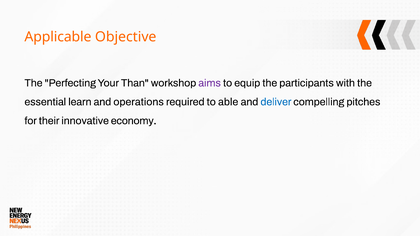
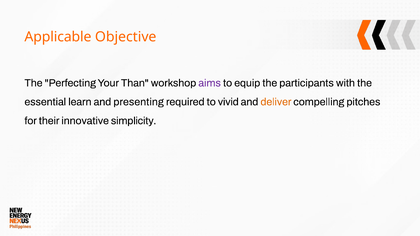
operations: operations -> presenting
able: able -> vivid
deliver colour: blue -> orange
economy: economy -> simplicity
